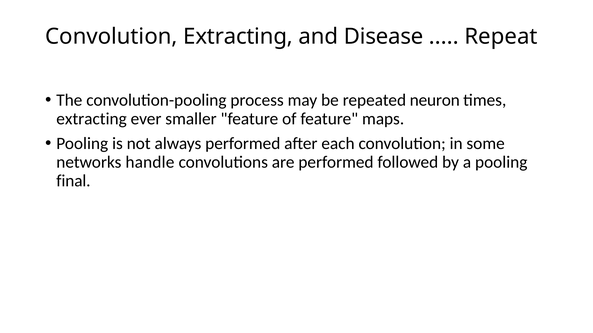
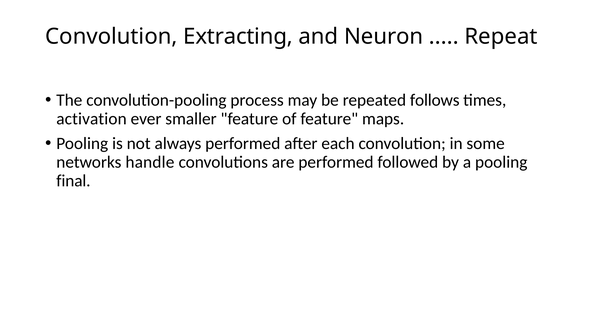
Disease: Disease -> Neuron
neuron: neuron -> follows
extracting at (92, 119): extracting -> activation
